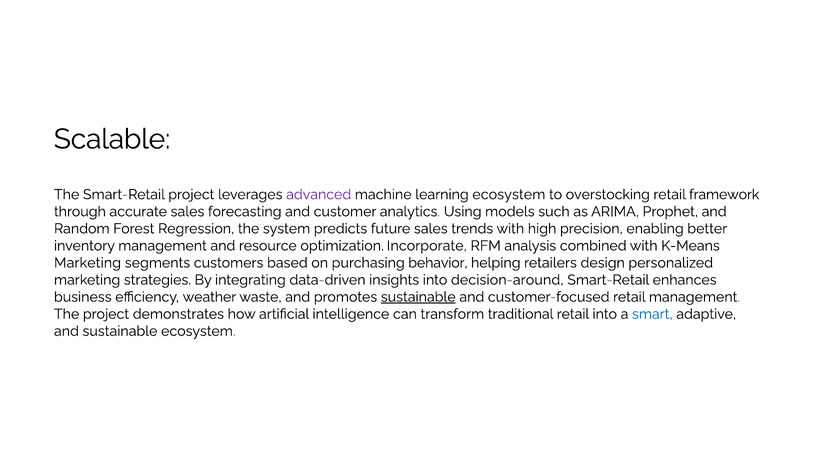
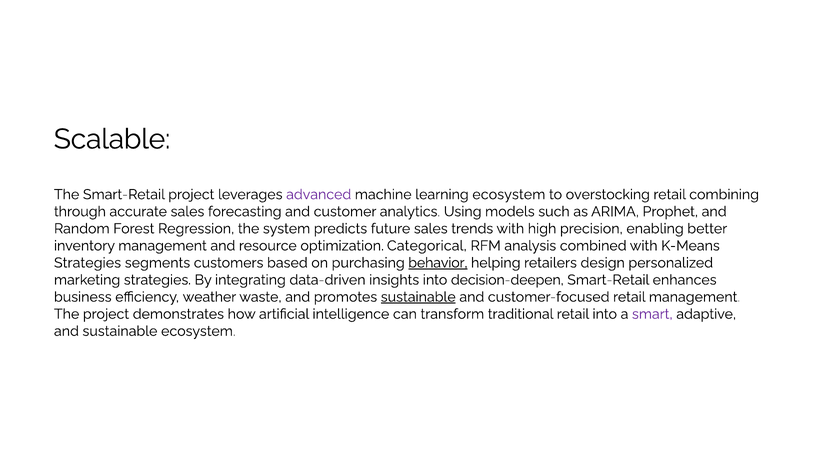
framework: framework -> combining
Incorporate: Incorporate -> Categorical
Marketing at (88, 263): Marketing -> Strategies
behavior underline: none -> present
decision-around: decision-around -> decision-deepen
smart colour: blue -> purple
